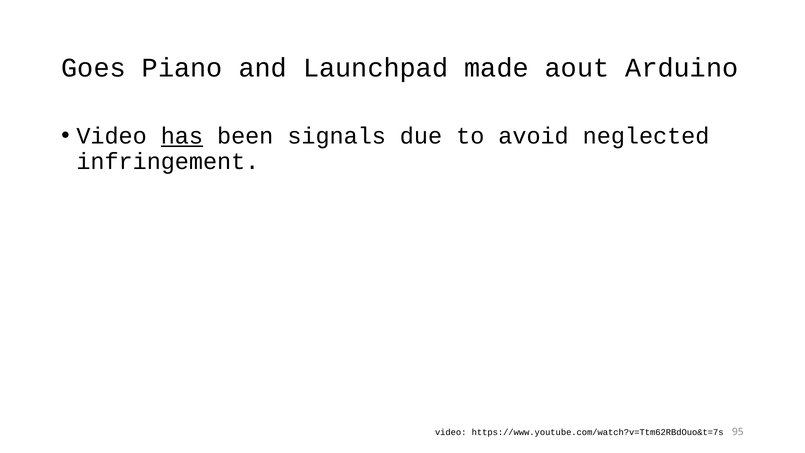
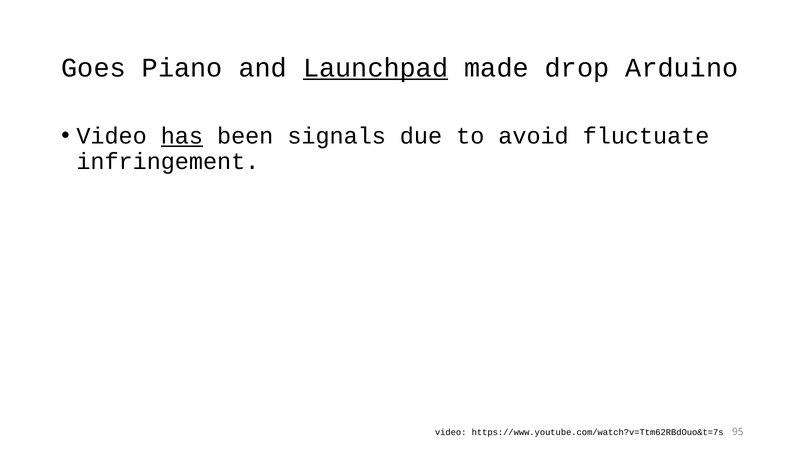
Launchpad underline: none -> present
aout: aout -> drop
neglected: neglected -> fluctuate
